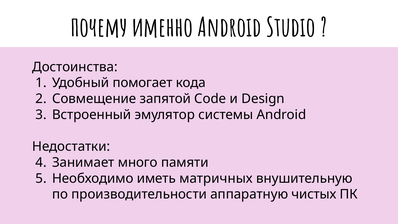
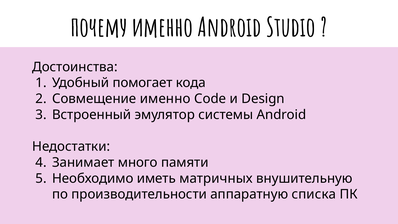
Совмещение запятой: запятой -> именно
чистых: чистых -> списка
